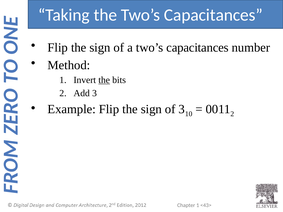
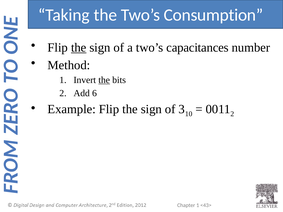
the Two’s Capacitances: Capacitances -> Consumption
the at (79, 48) underline: none -> present
Add 3: 3 -> 6
